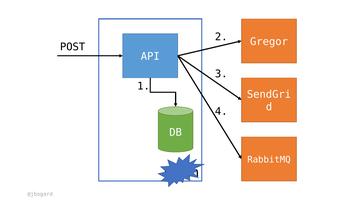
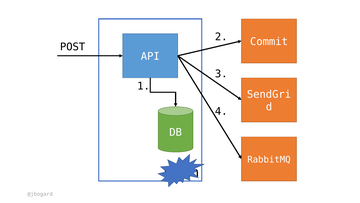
Gregor: Gregor -> Commit
